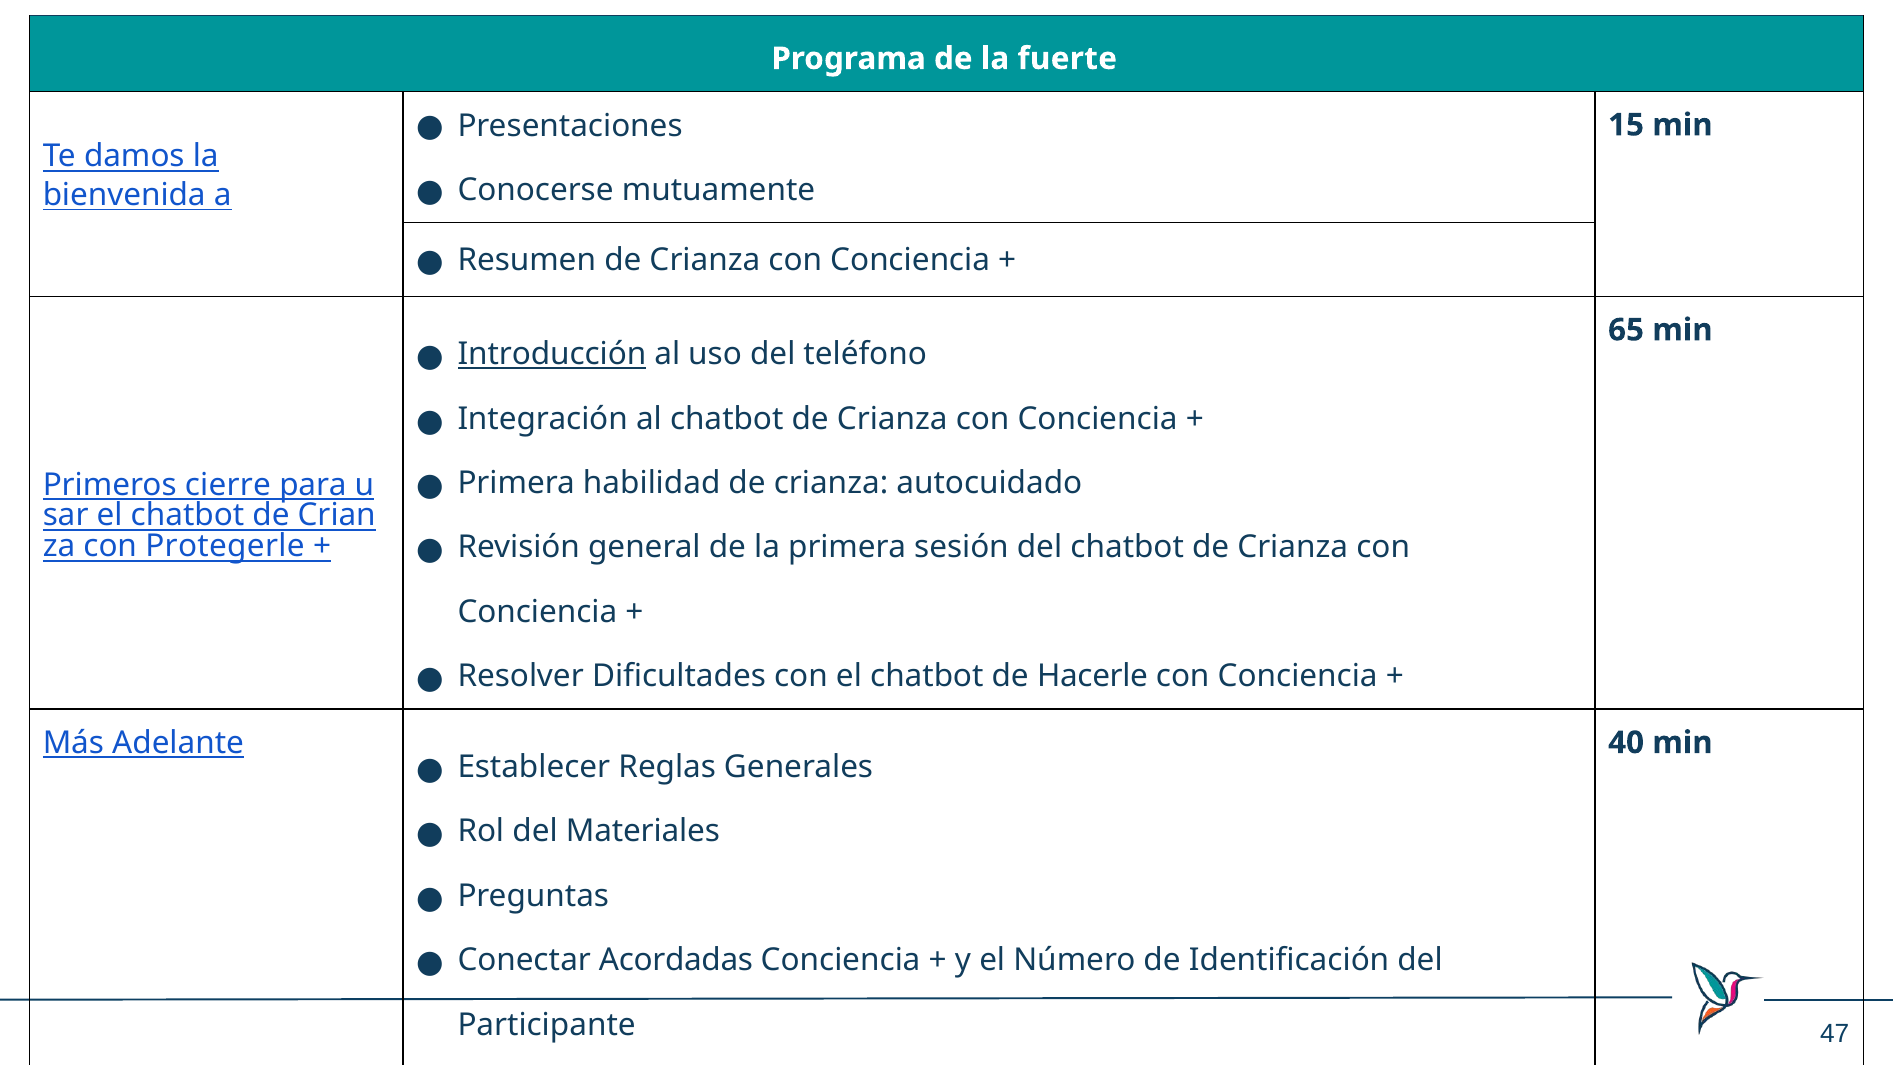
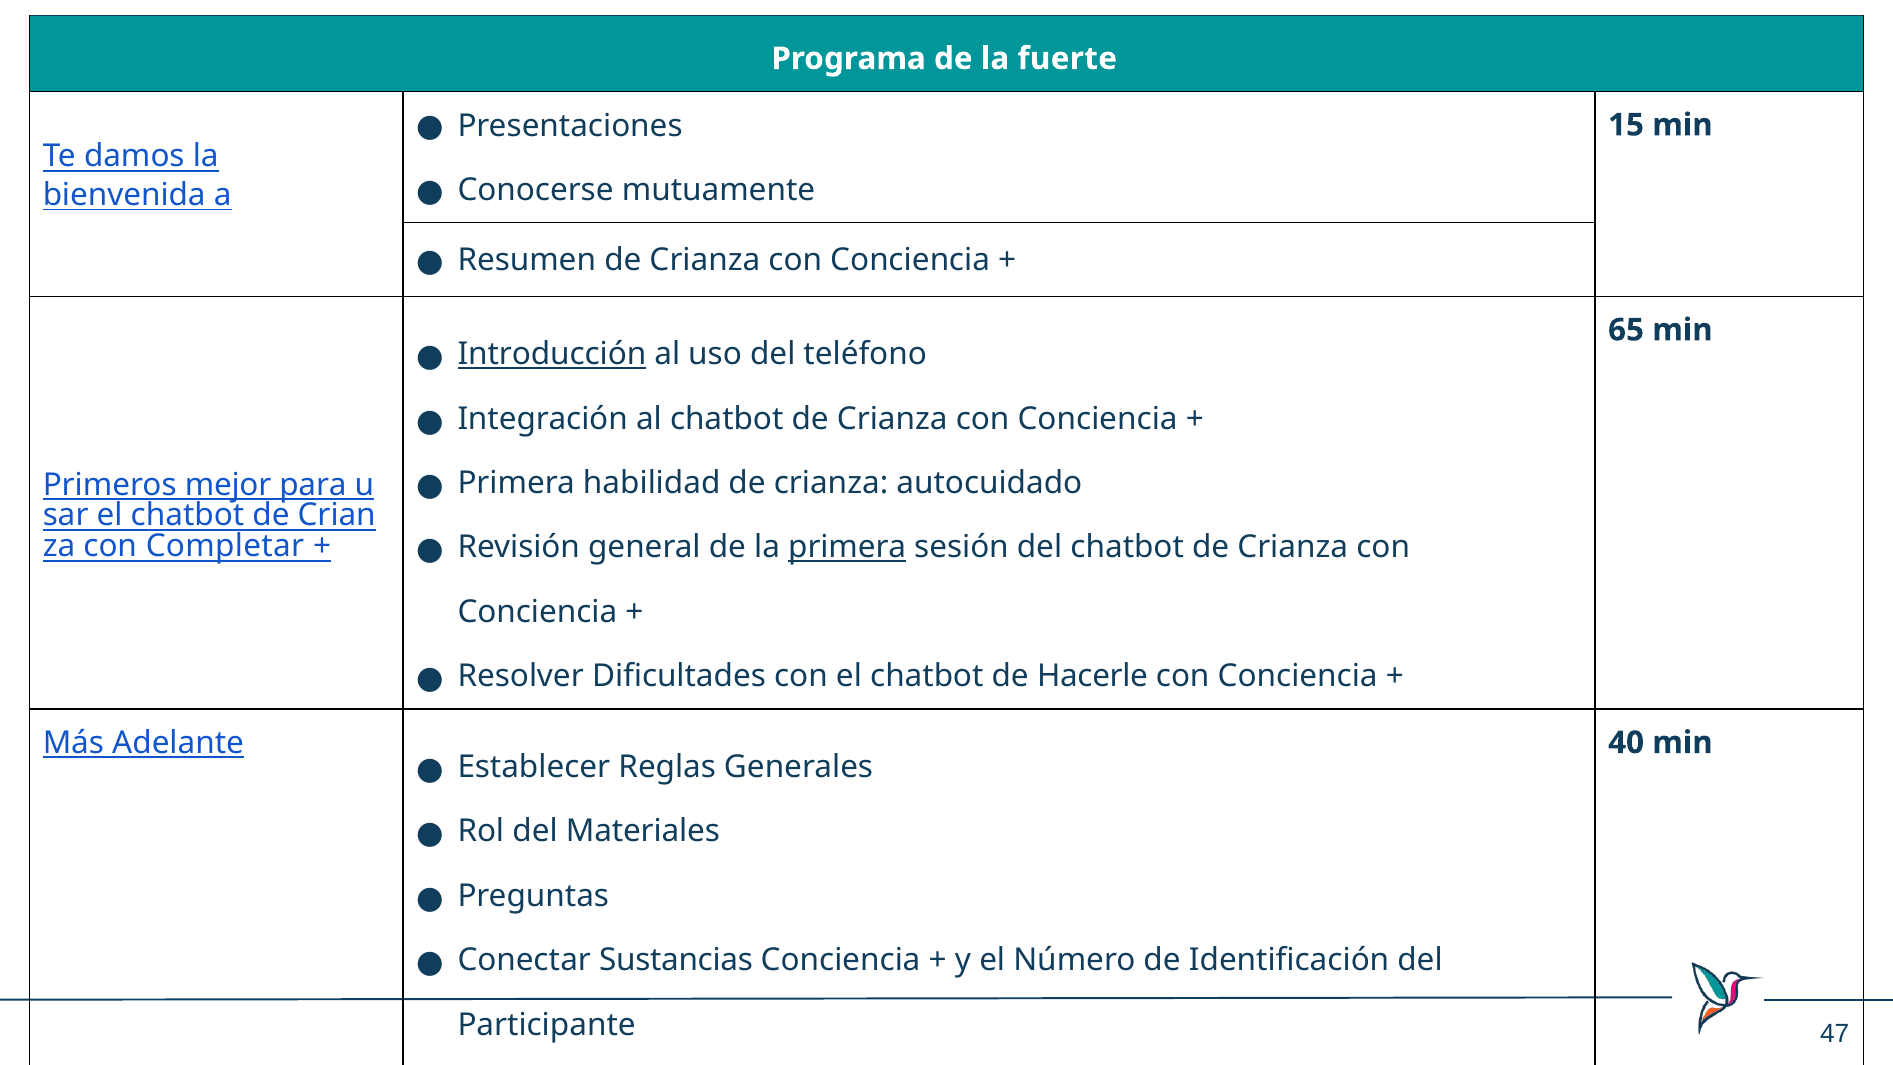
Primeros cierre: cierre -> mejor
primera at (847, 547) underline: none -> present
Protegerle: Protegerle -> Completar
Acordadas: Acordadas -> Sustancias
